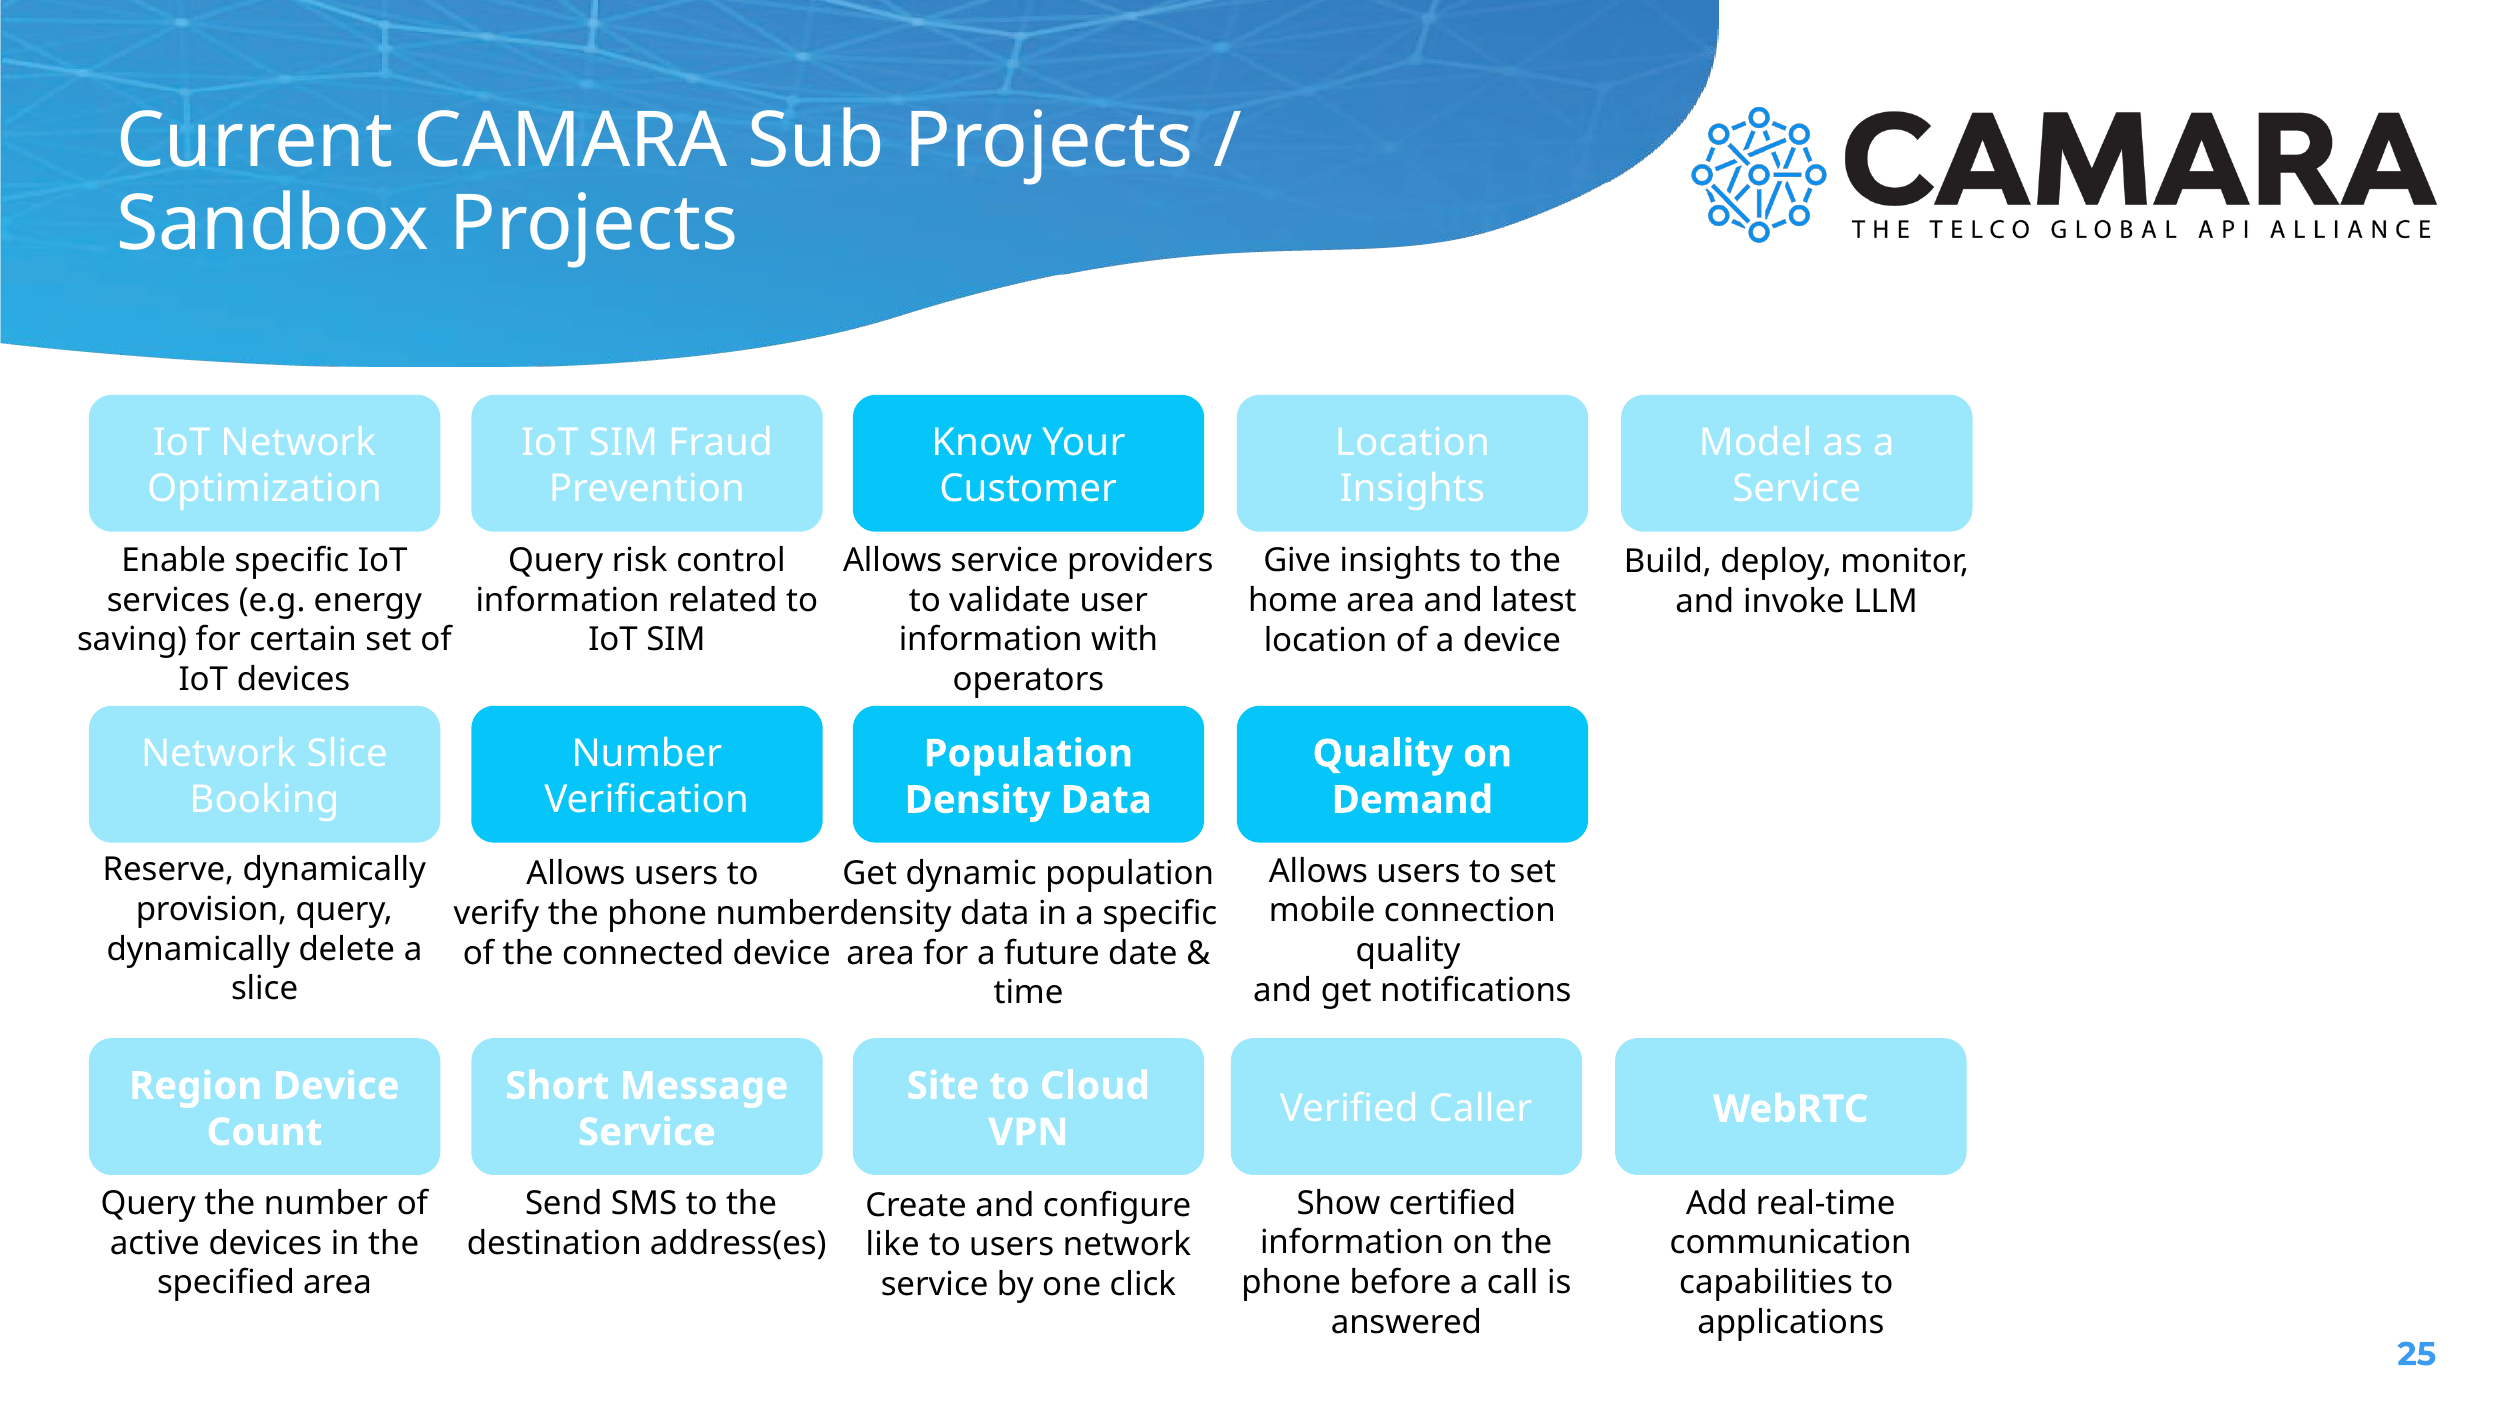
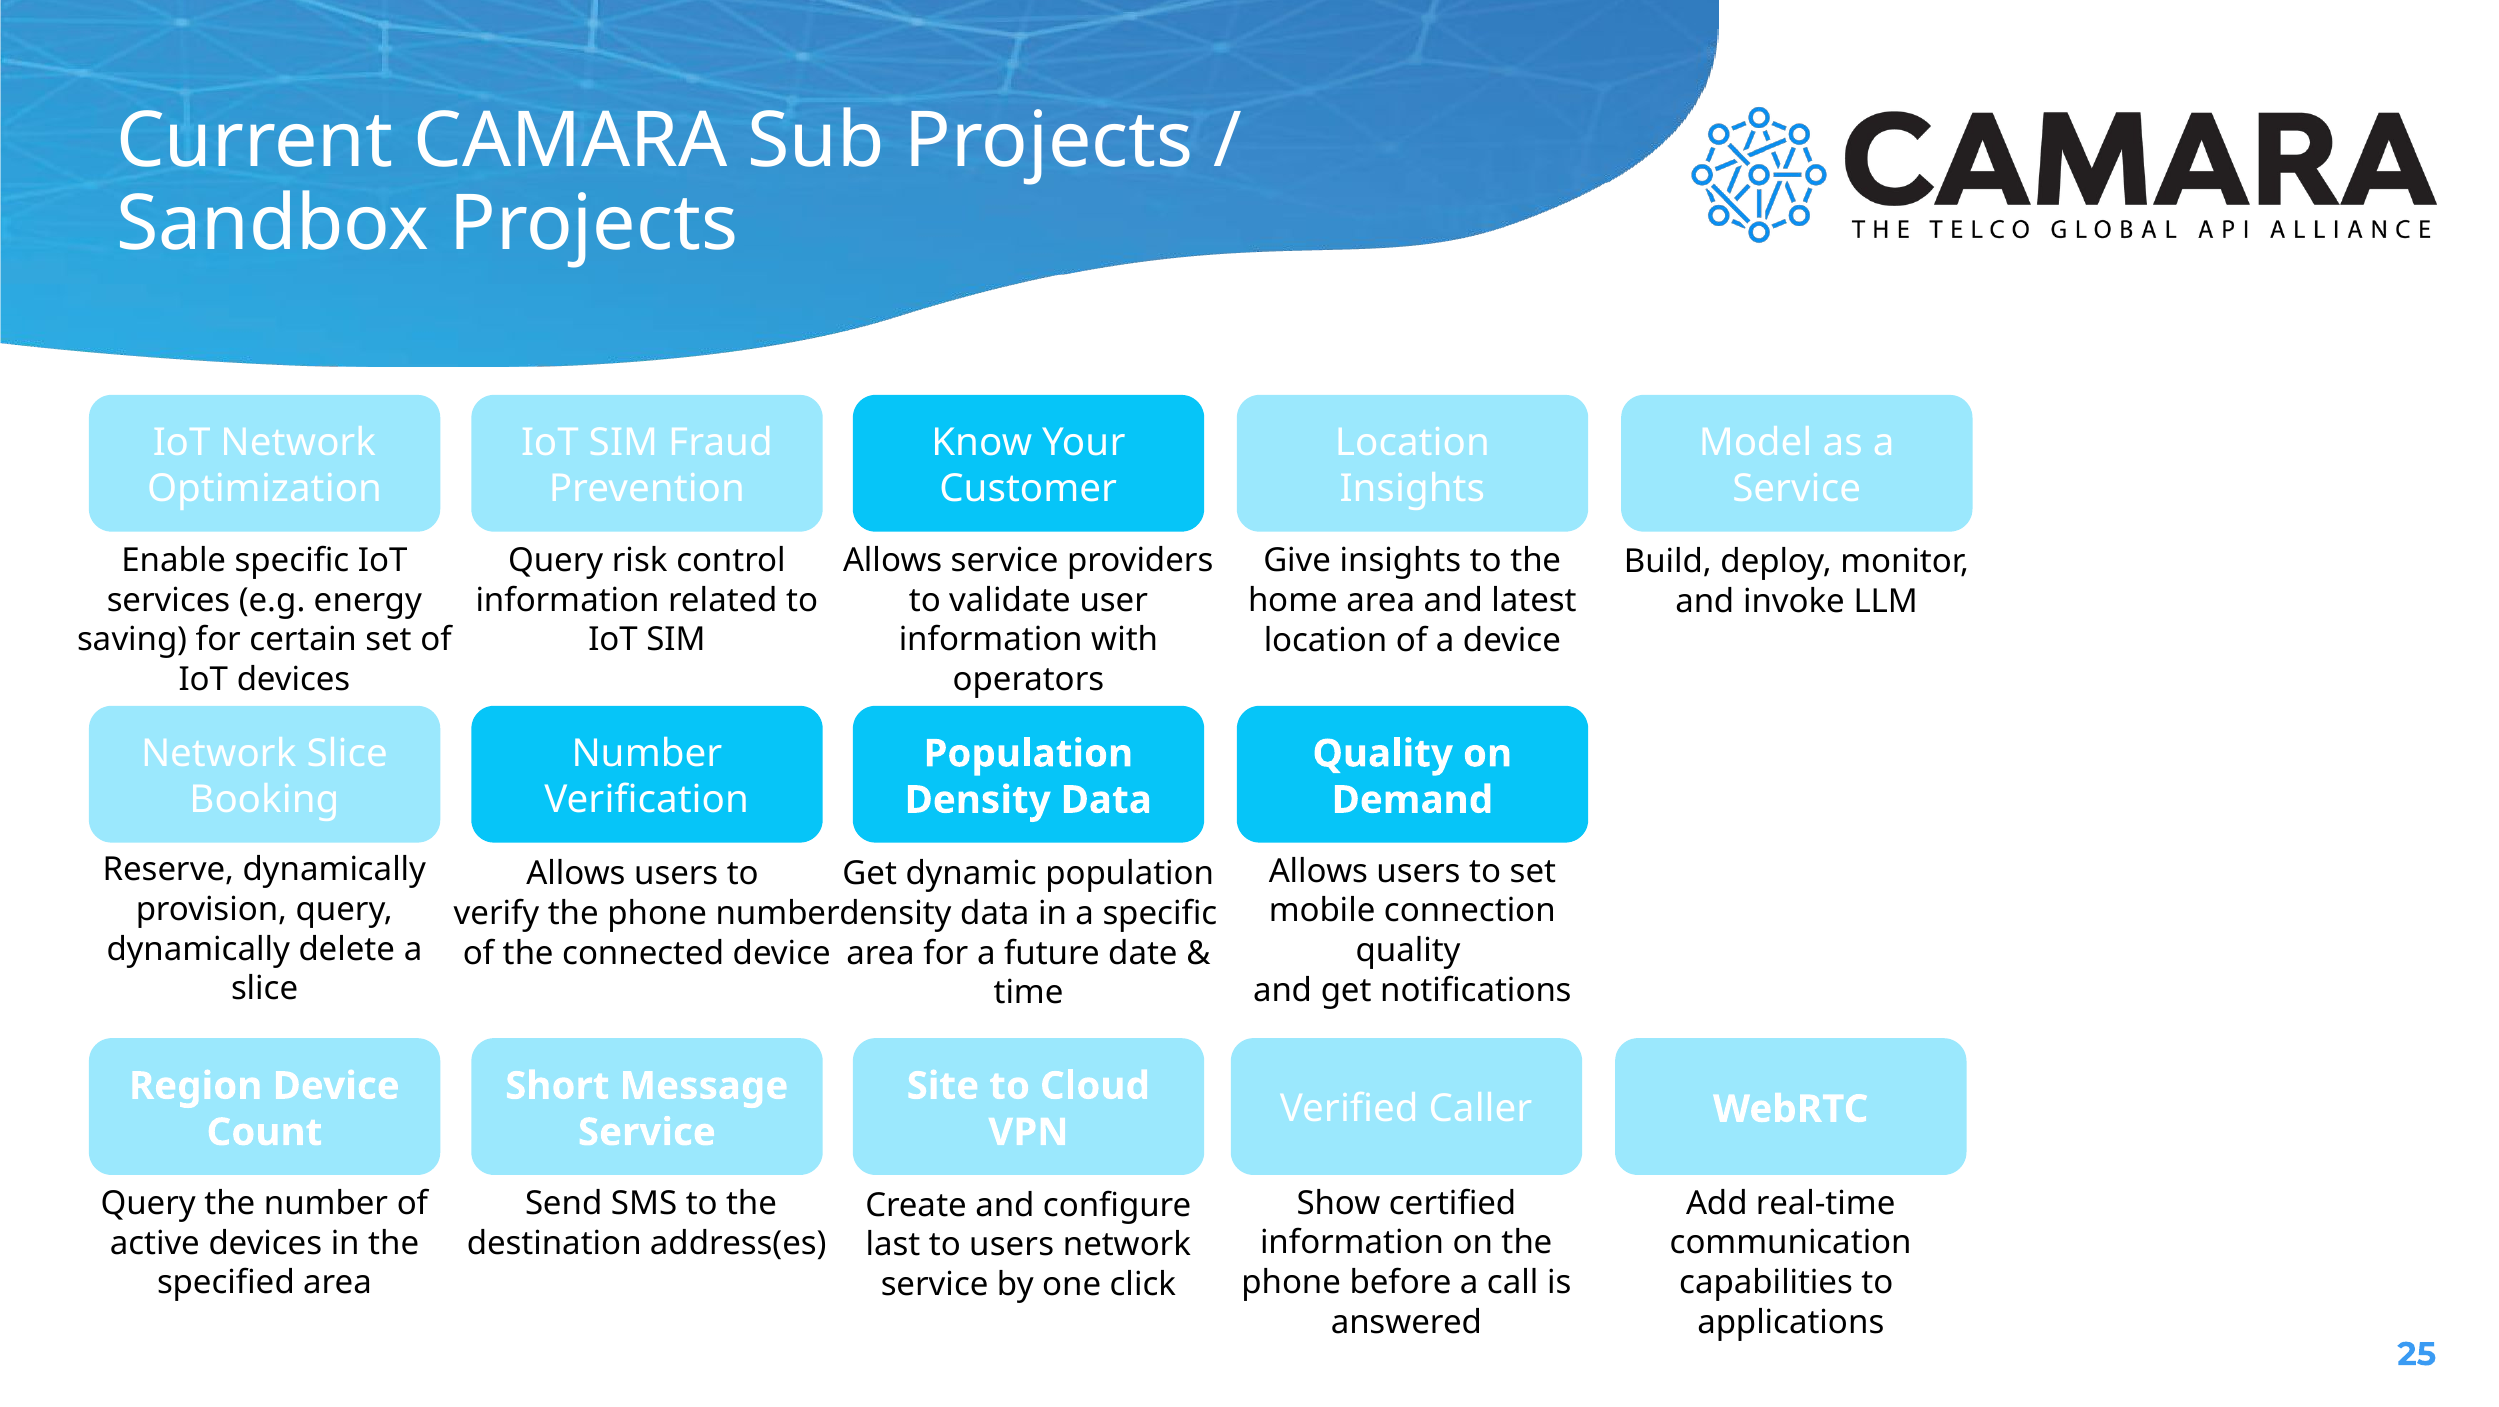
like: like -> last
